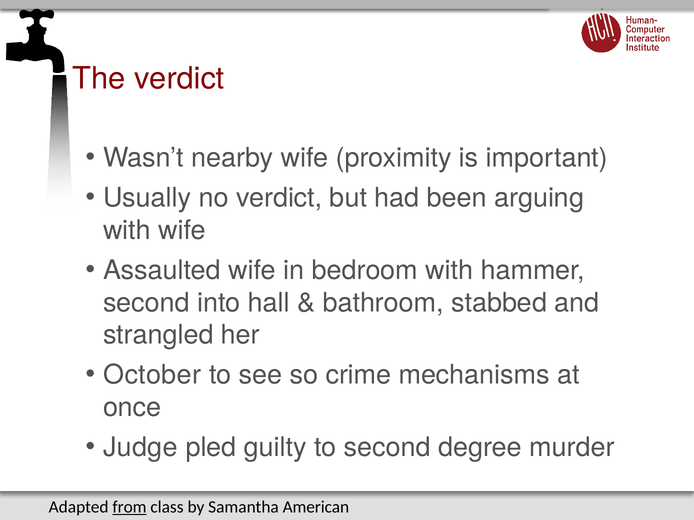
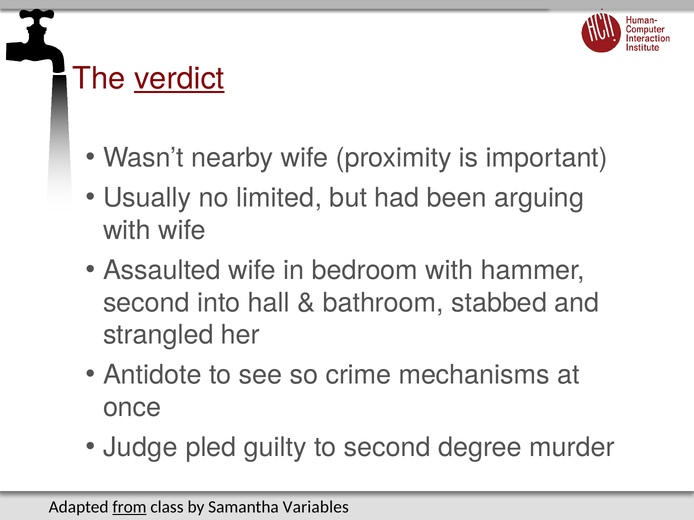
verdict at (179, 79) underline: none -> present
no verdict: verdict -> limited
October: October -> Antidote
American: American -> Variables
